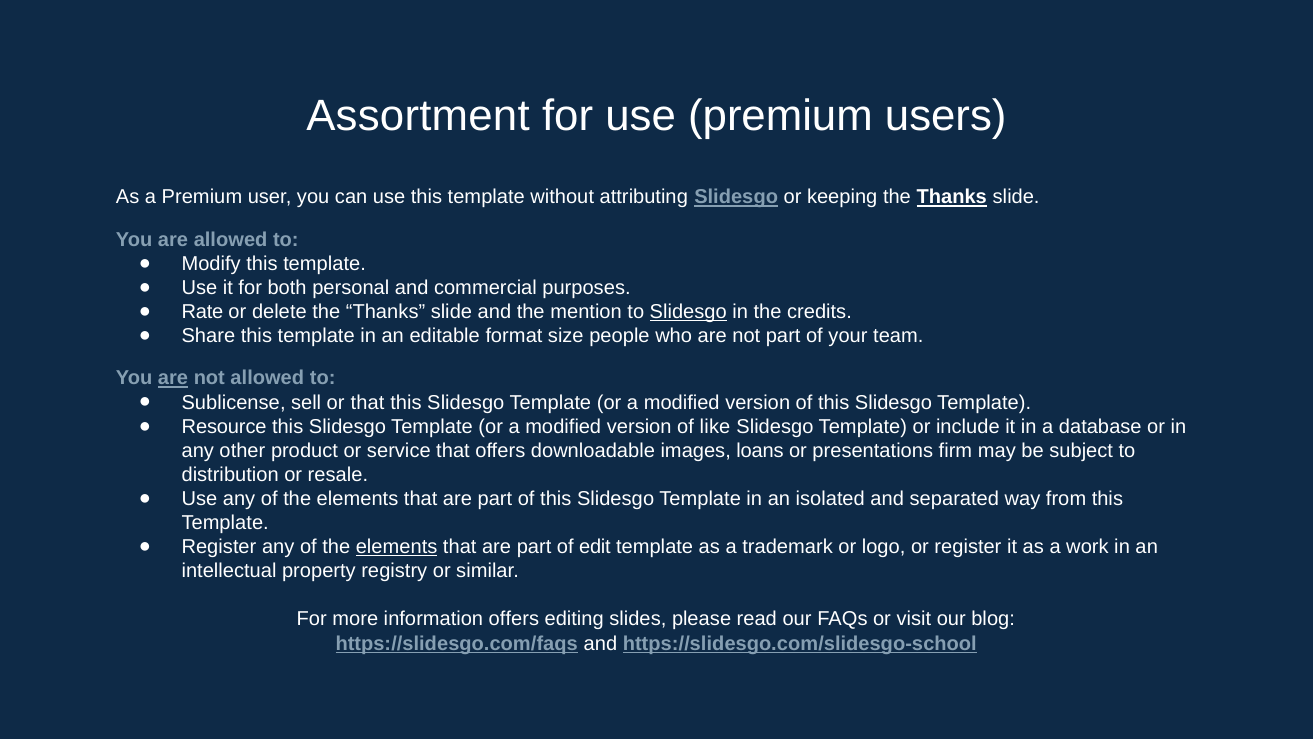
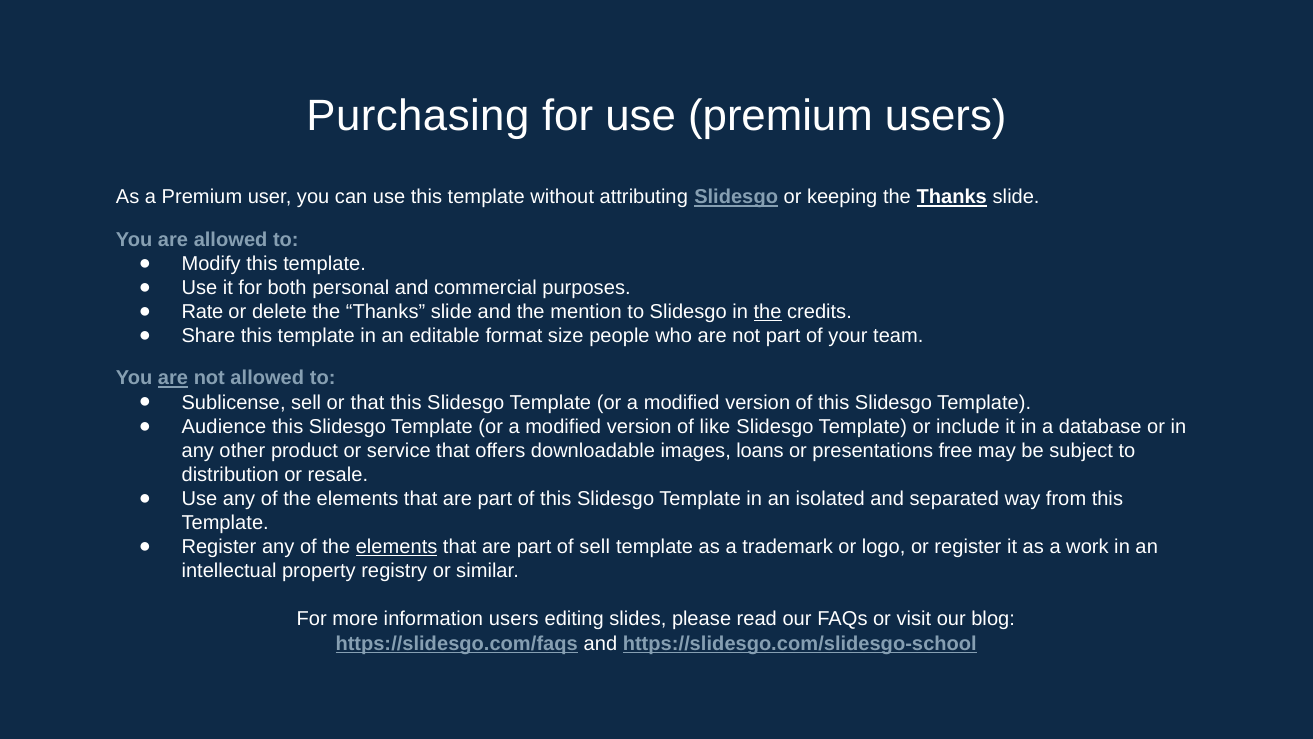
Assortment: Assortment -> Purchasing
Slidesgo at (688, 312) underline: present -> none
the at (768, 312) underline: none -> present
Resource: Resource -> Audience
firm: firm -> free
of edit: edit -> sell
information offers: offers -> users
